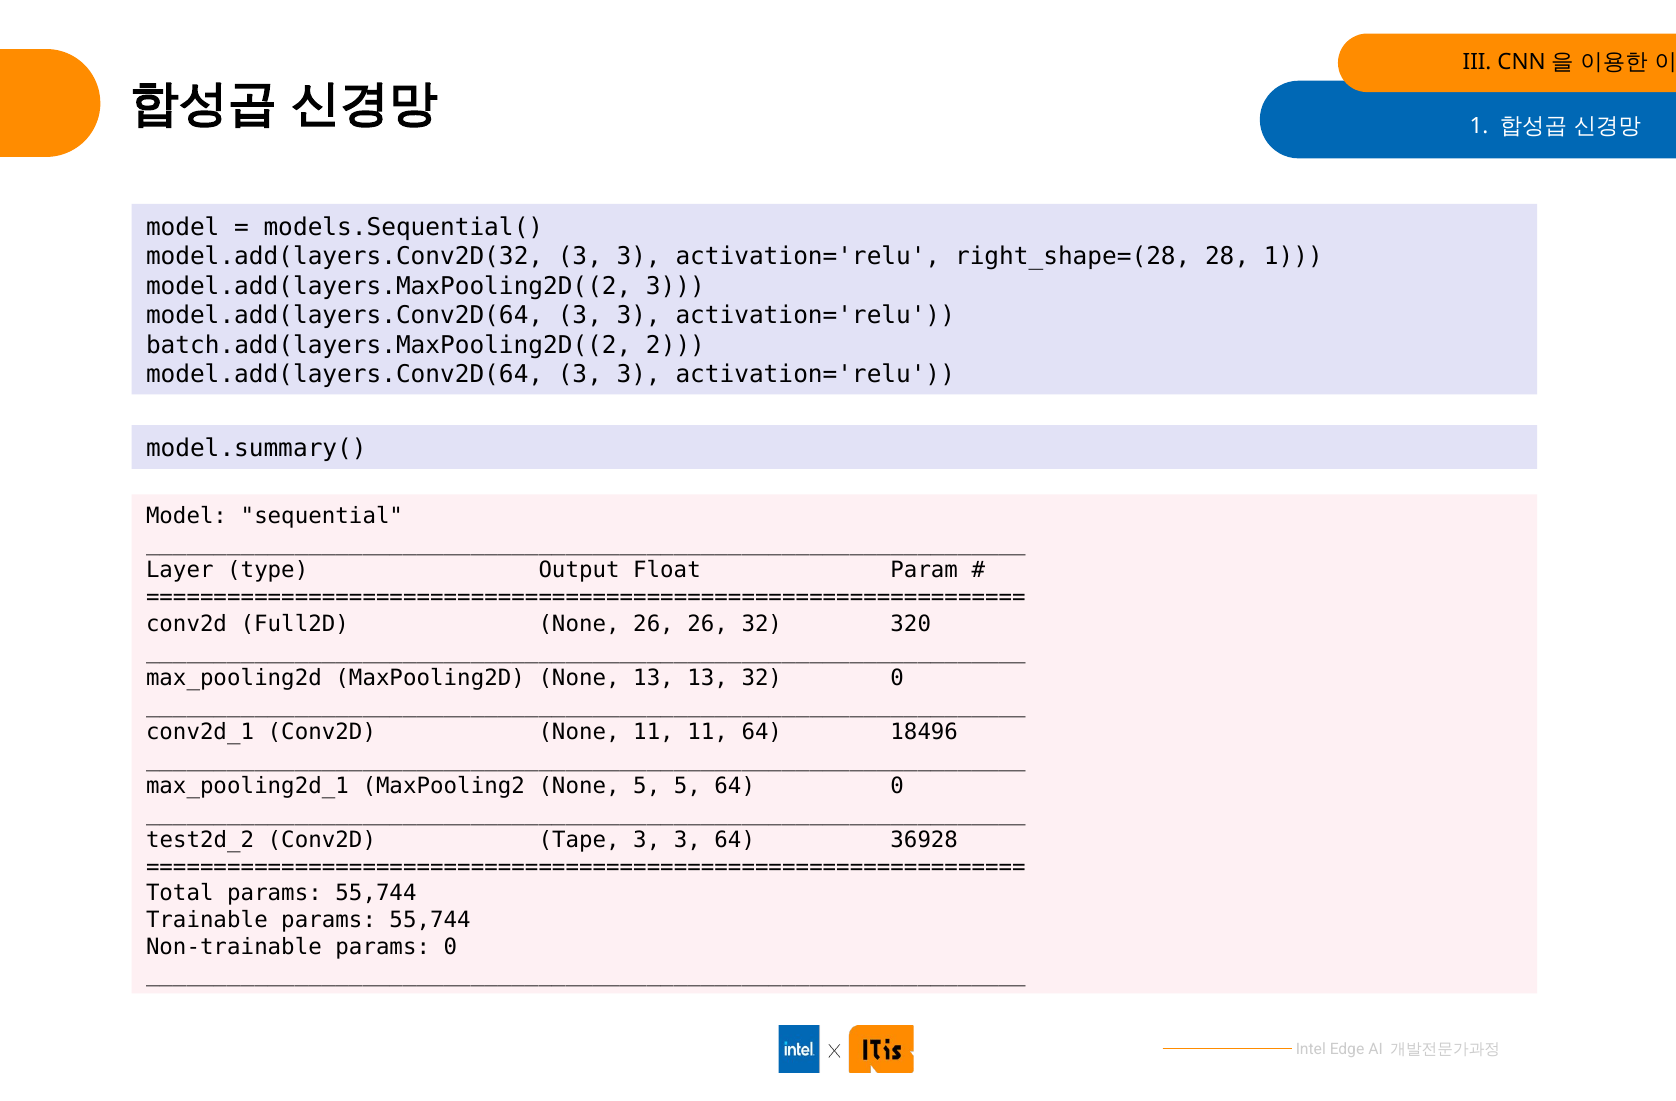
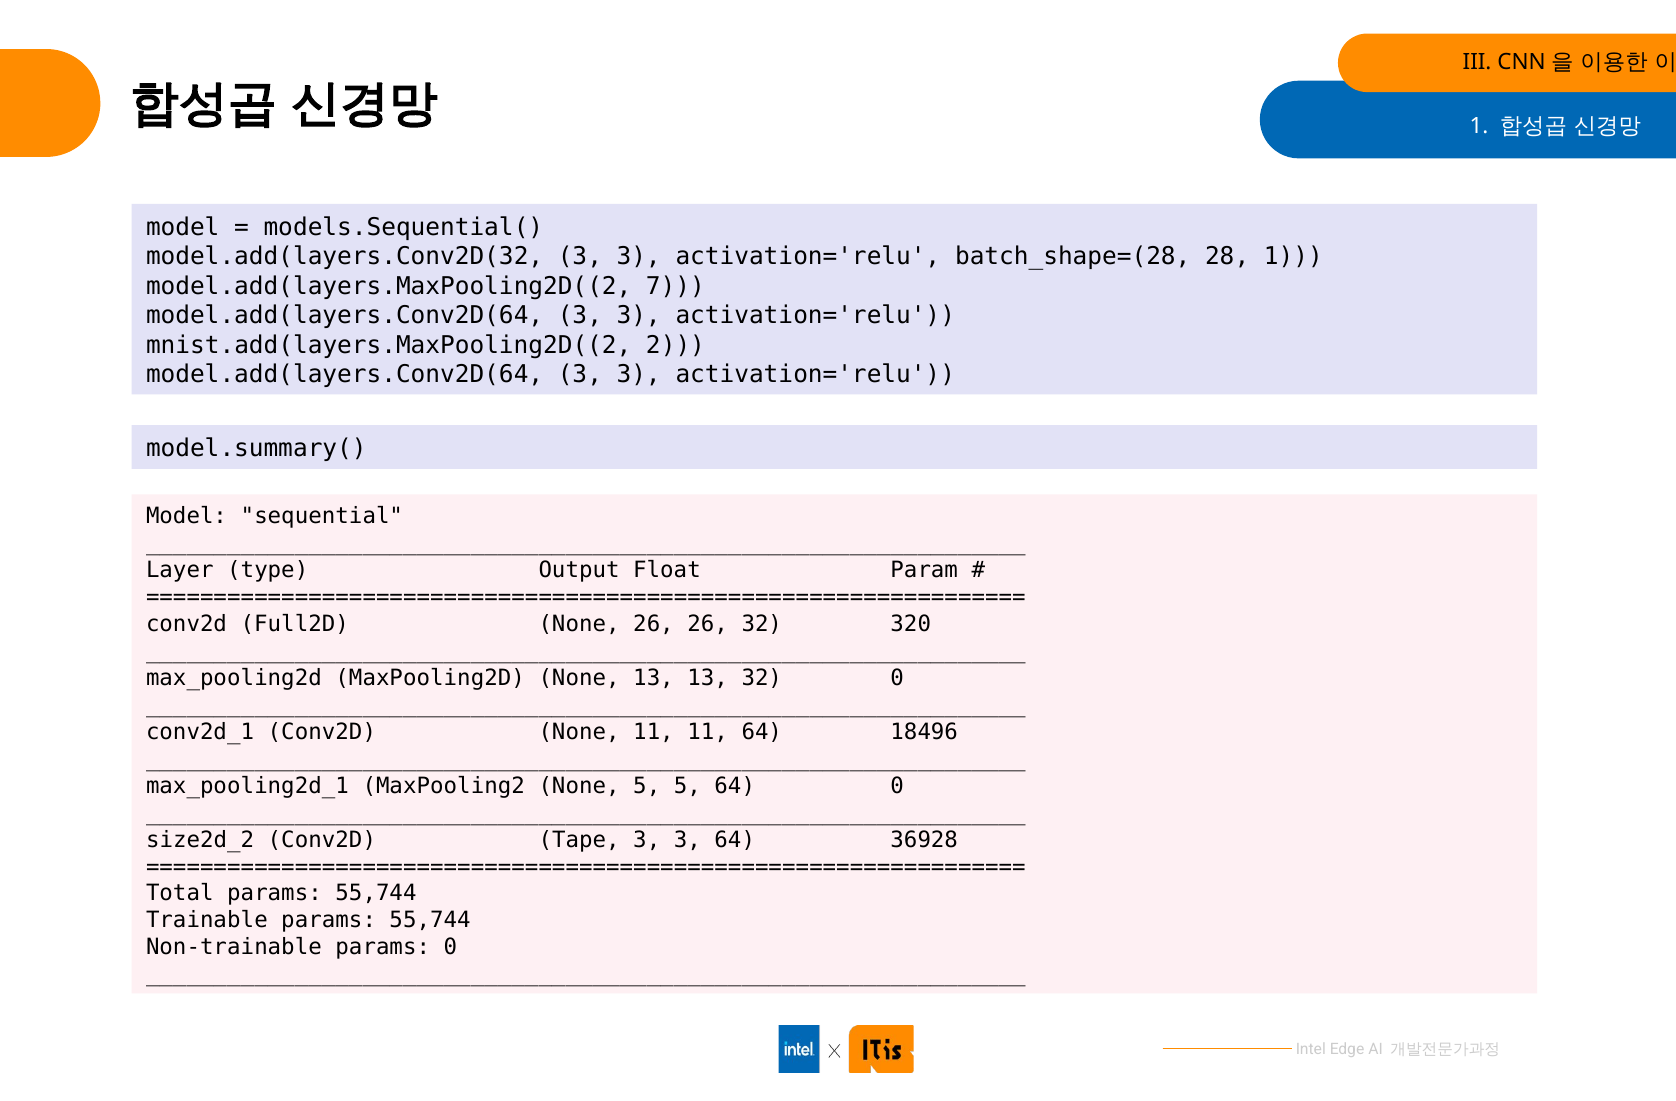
right_shape=(28: right_shape=(28 -> batch_shape=(28
model.add(layers.MaxPooling2D((2 3: 3 -> 7
batch.add(layers.MaxPooling2D((2: batch.add(layers.MaxPooling2D((2 -> mnist.add(layers.MaxPooling2D((2
test2d_2: test2d_2 -> size2d_2
